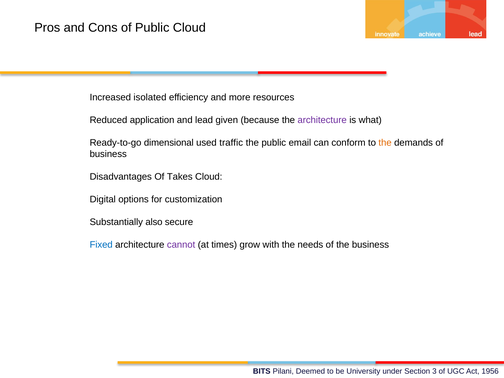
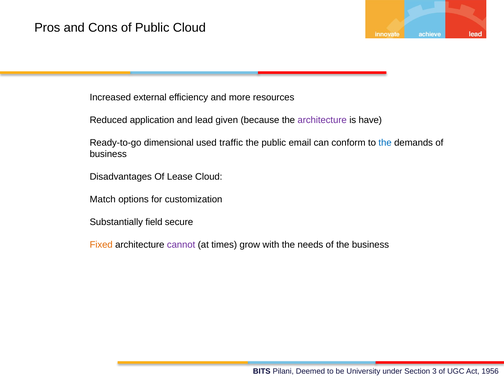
isolated: isolated -> external
what: what -> have
the at (385, 143) colour: orange -> blue
Takes: Takes -> Lease
Digital: Digital -> Match
also: also -> field
Fixed colour: blue -> orange
